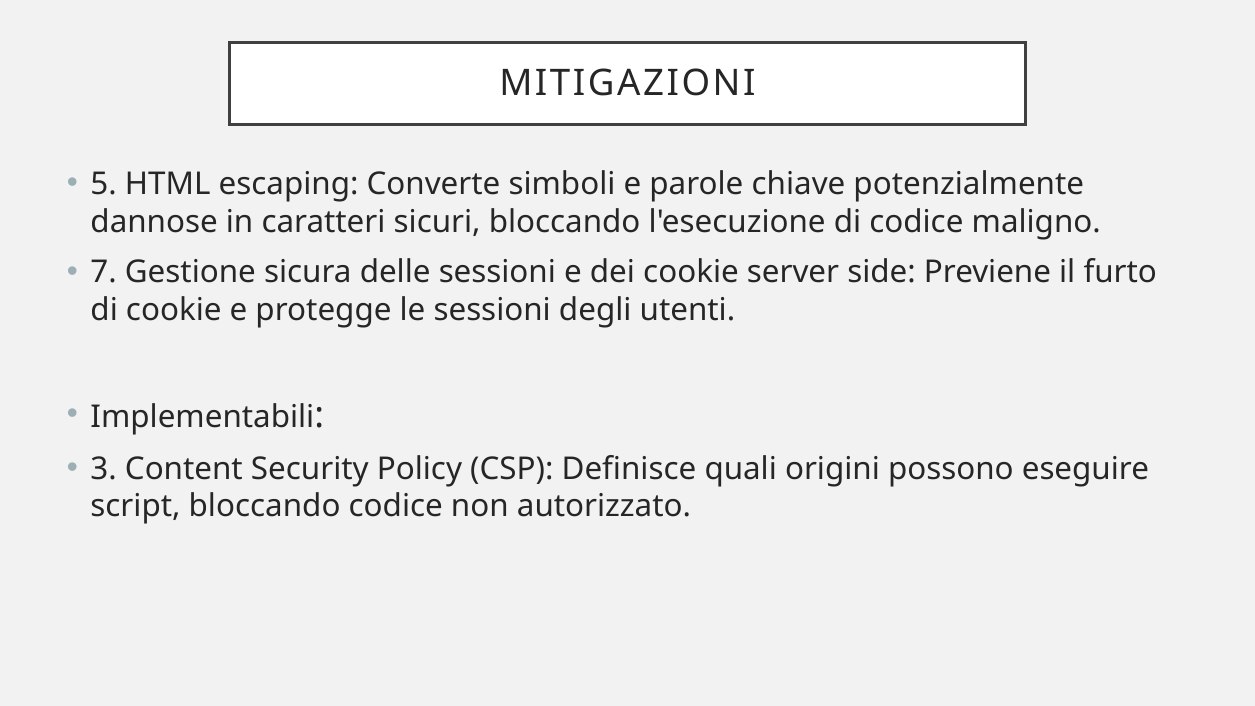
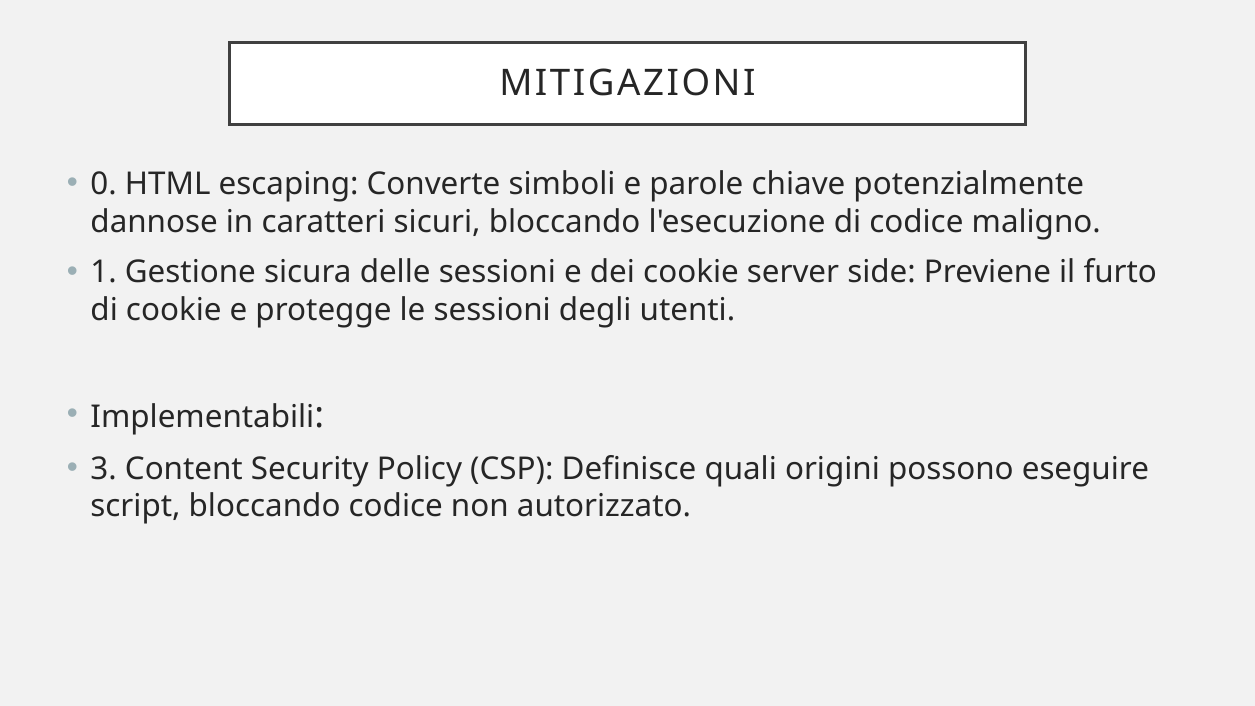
5: 5 -> 0
7: 7 -> 1
